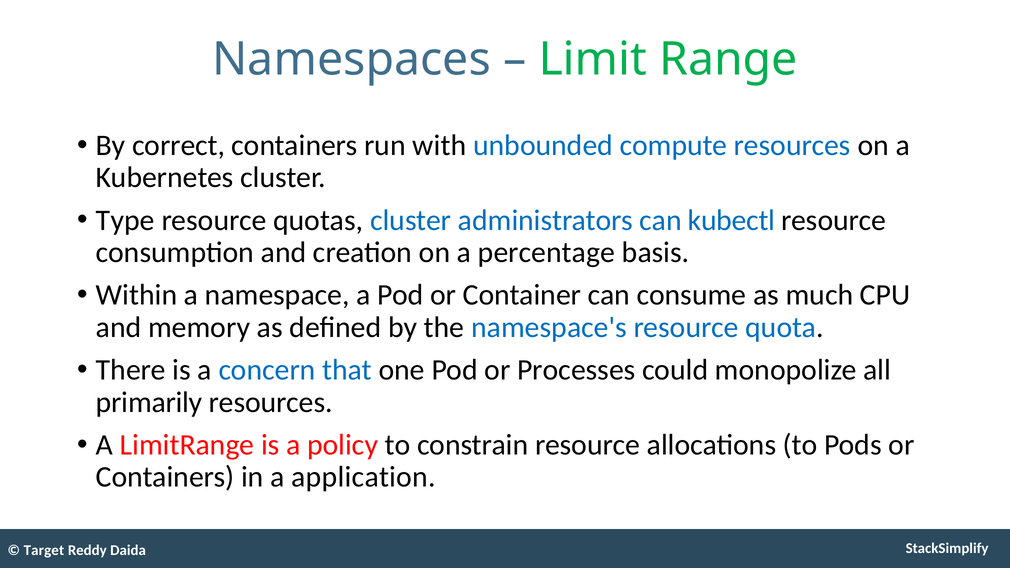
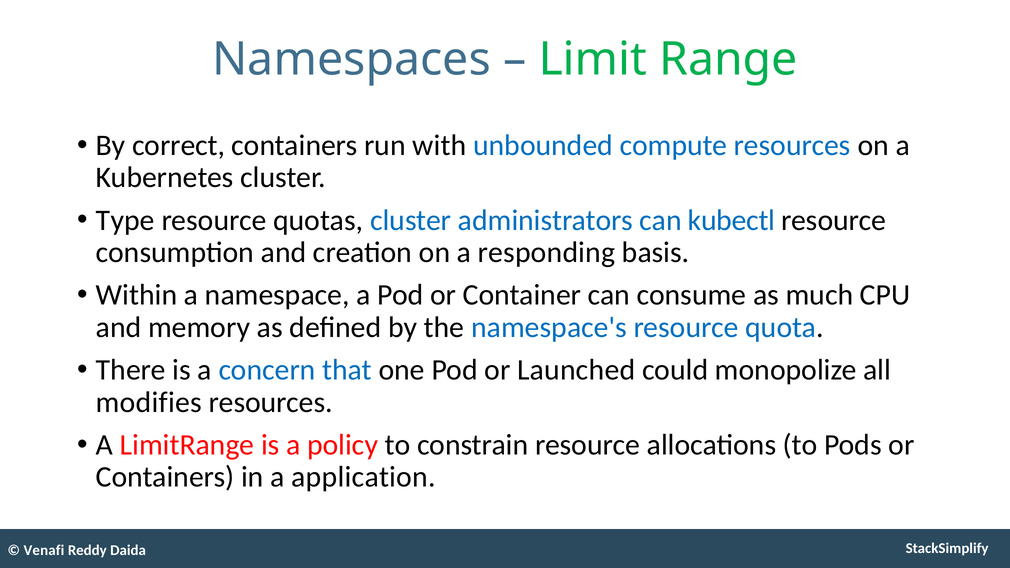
percentage: percentage -> responding
Processes: Processes -> Launched
primarily: primarily -> modifies
Target: Target -> Venafi
